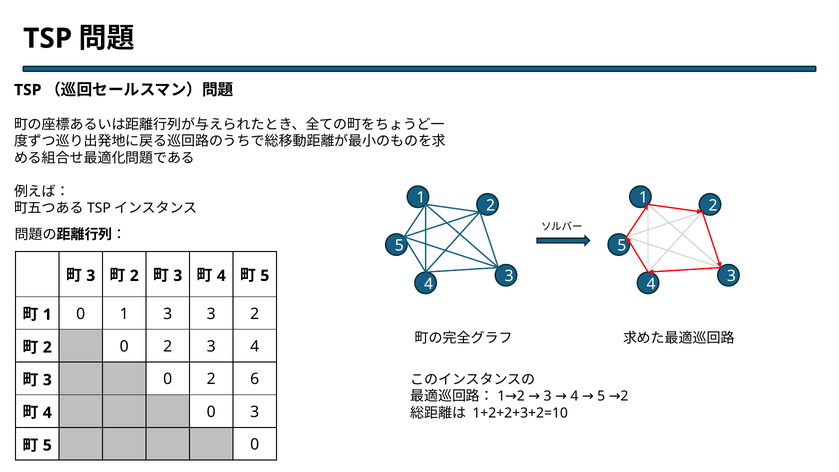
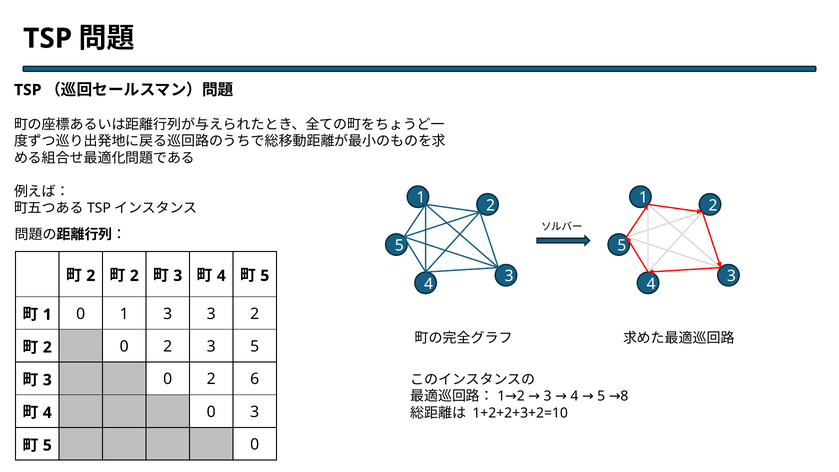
3 at (91, 276): 3 -> 2
0 2 3 4: 4 -> 5
5 2: 2 -> 8
